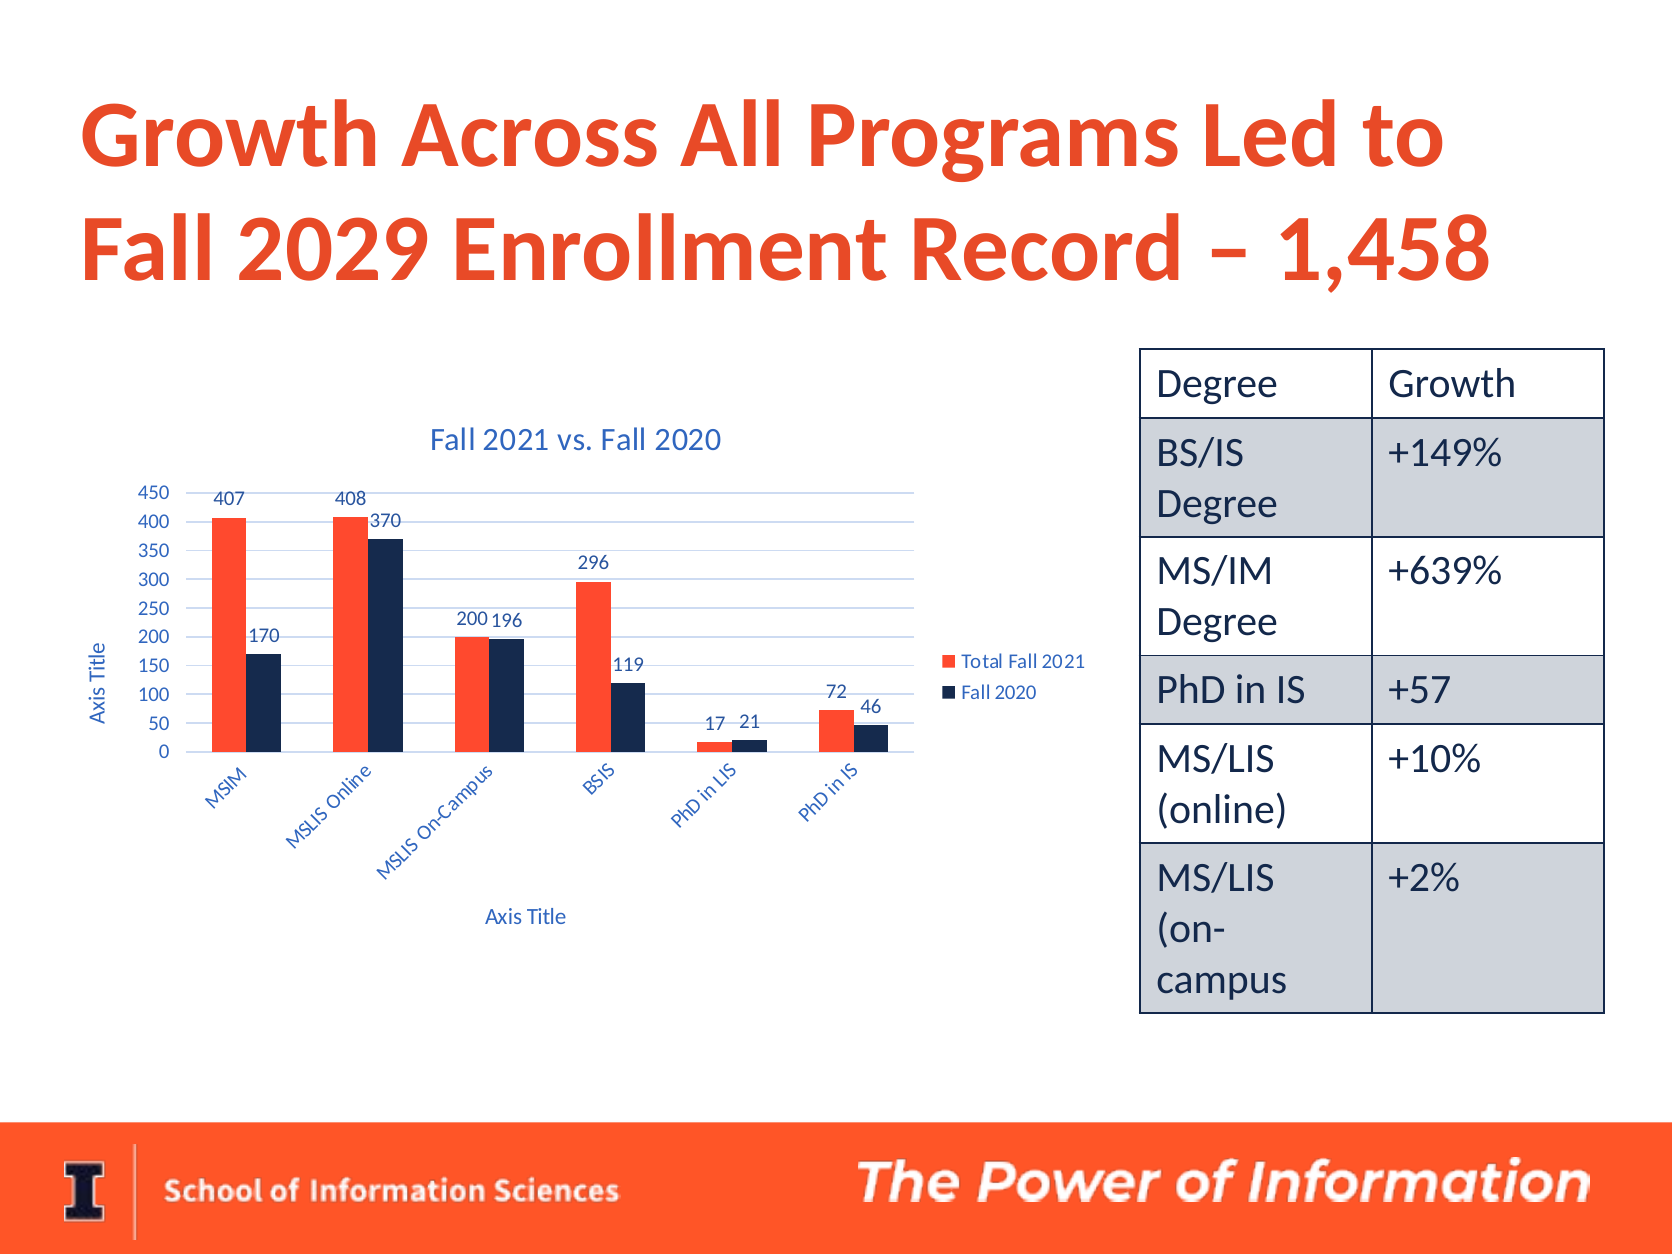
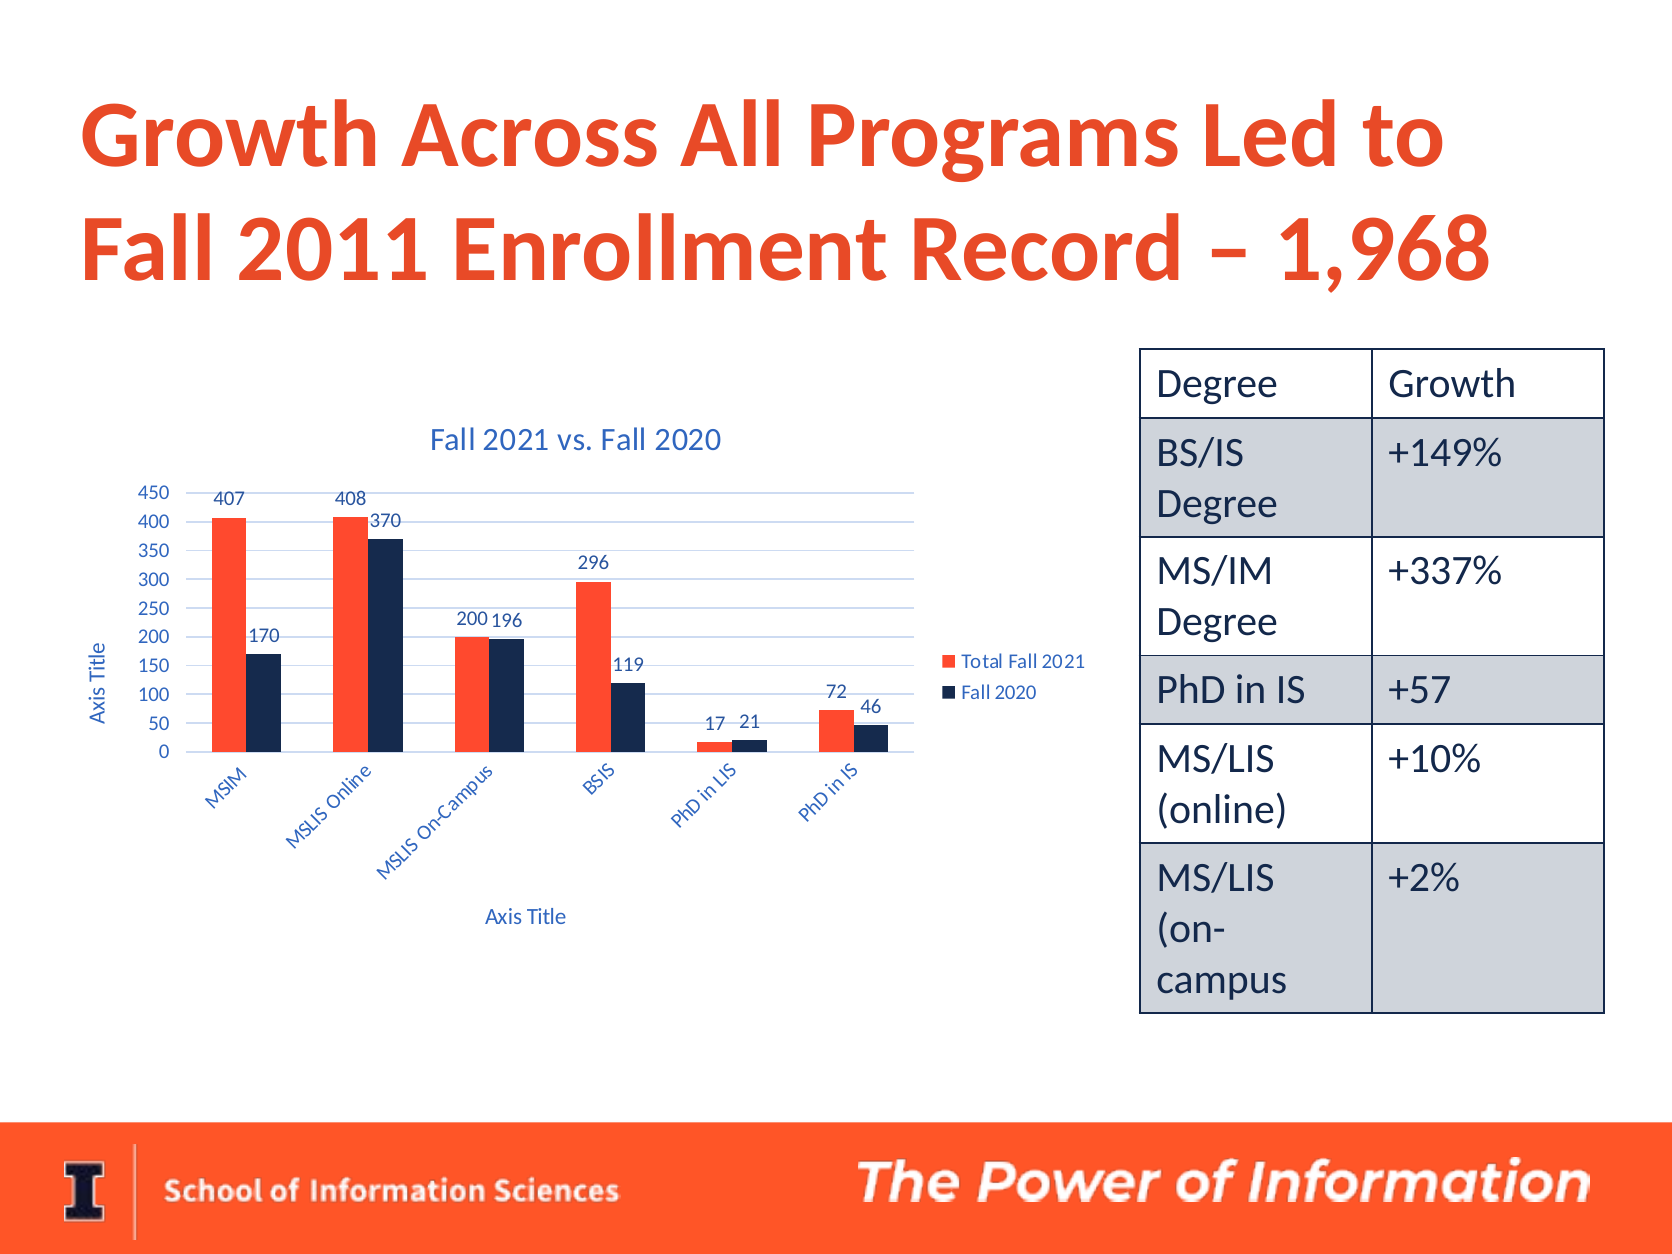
2029: 2029 -> 2011
1,458: 1,458 -> 1,968
+639%: +639% -> +337%
